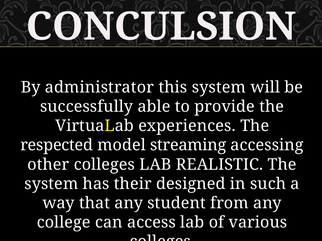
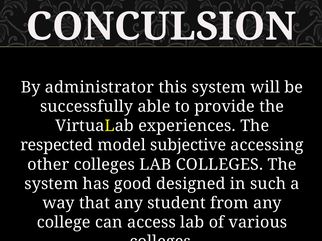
streaming: streaming -> subjective
LAB REALISTIC: REALISTIC -> COLLEGES
their: their -> good
